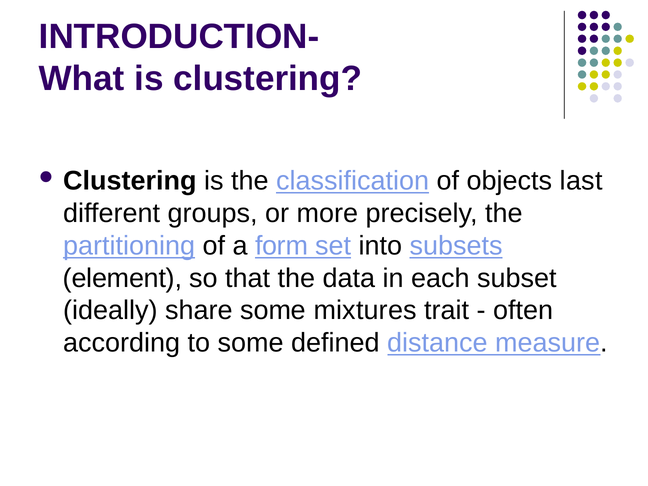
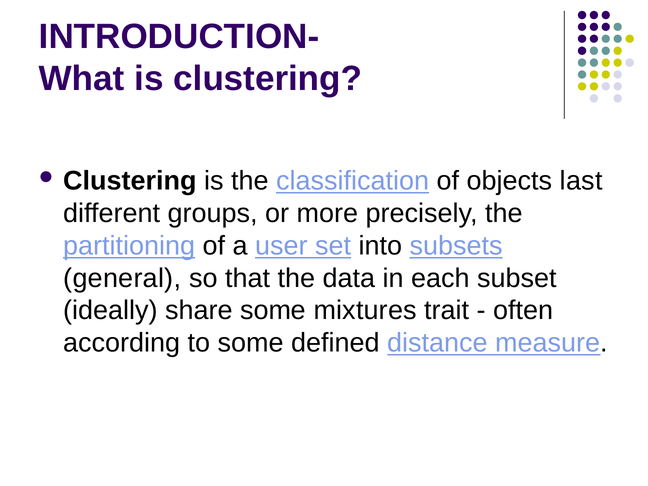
form: form -> user
element: element -> general
